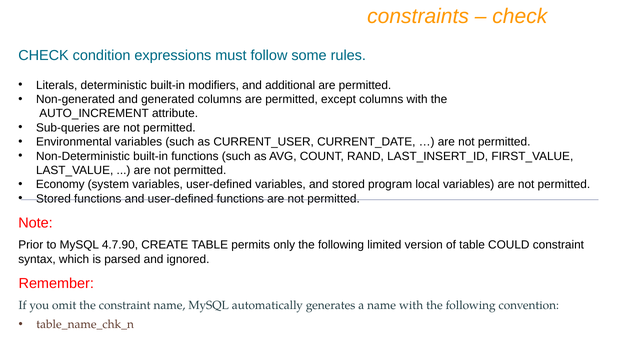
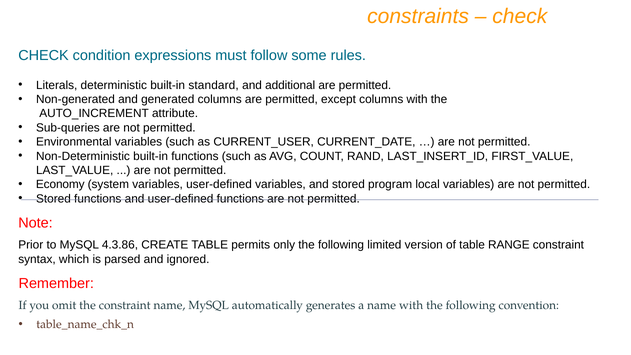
modifiers: modifiers -> standard
4.7.90: 4.7.90 -> 4.3.86
COULD: COULD -> RANGE
